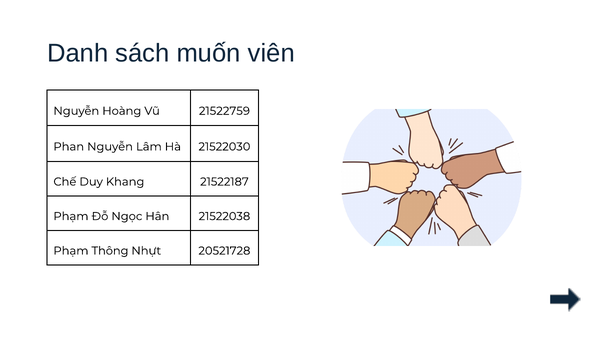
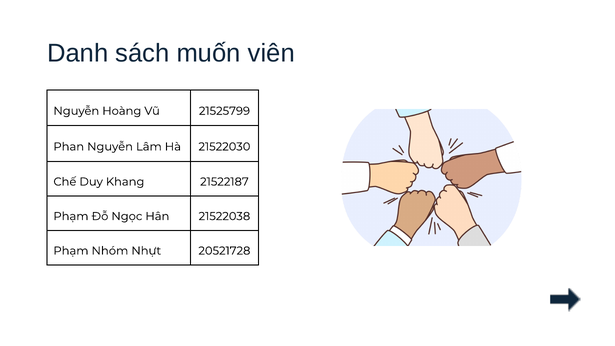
21522759: 21522759 -> 21525799
Thông: Thông -> Nhóm
